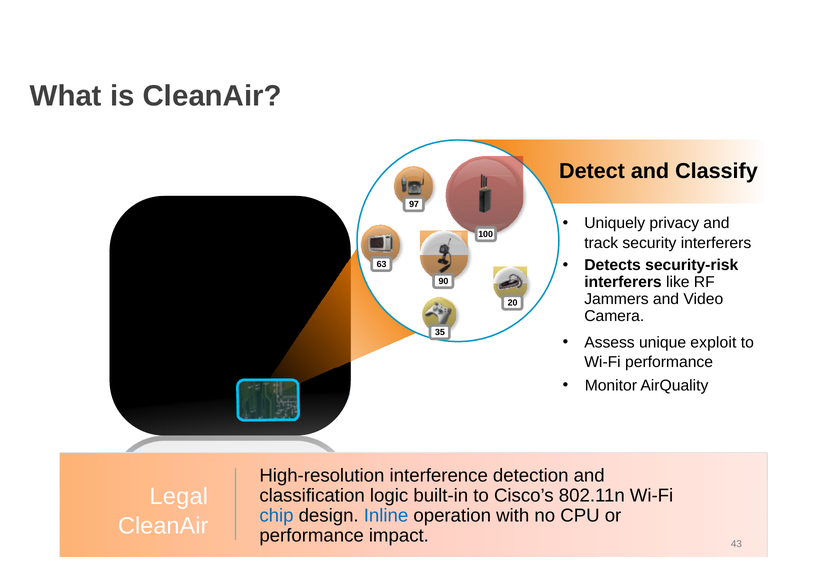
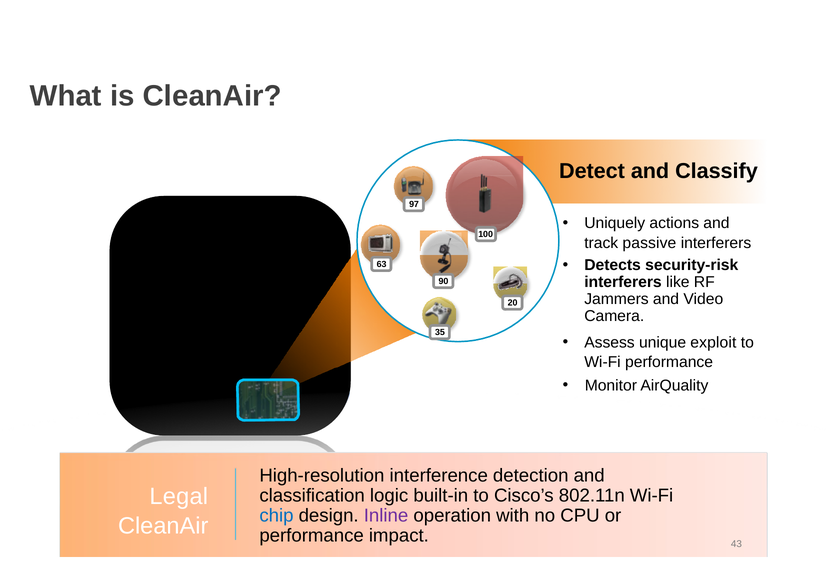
privacy: privacy -> actions
security: security -> passive
Inline colour: blue -> purple
